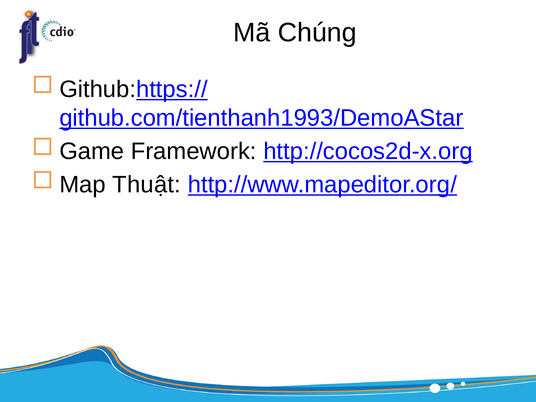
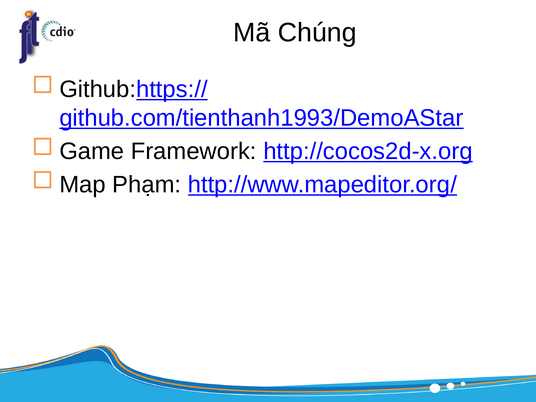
Thuật: Thuật -> Phạm
